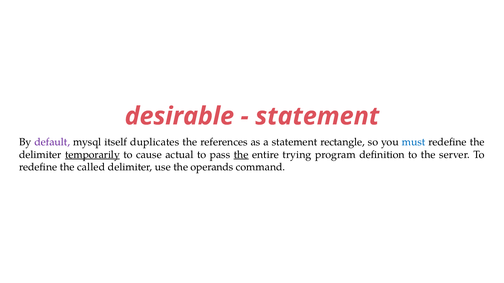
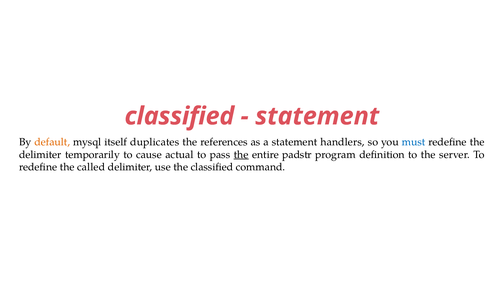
desirable at (179, 116): desirable -> classified
default colour: purple -> orange
rectangle: rectangle -> handlers
temporarily underline: present -> none
trying: trying -> padstr
the operands: operands -> classified
